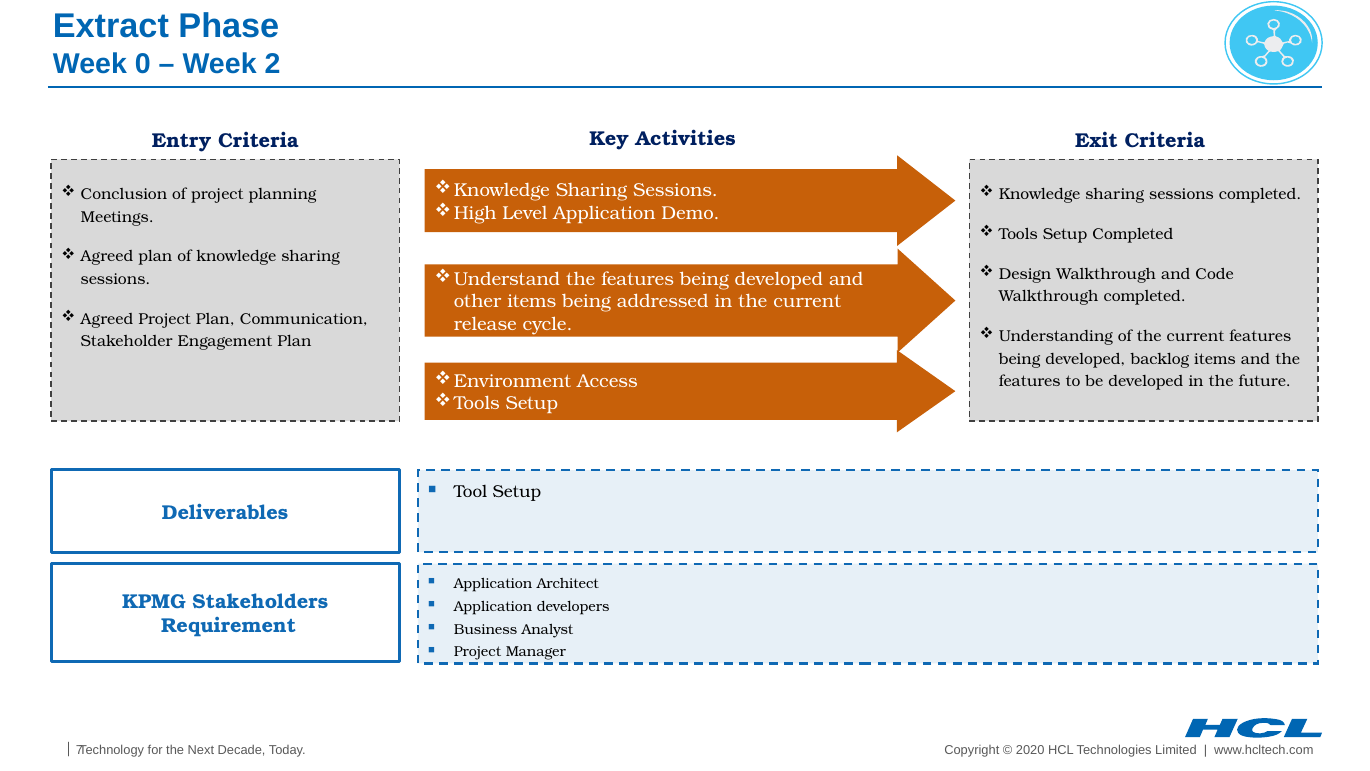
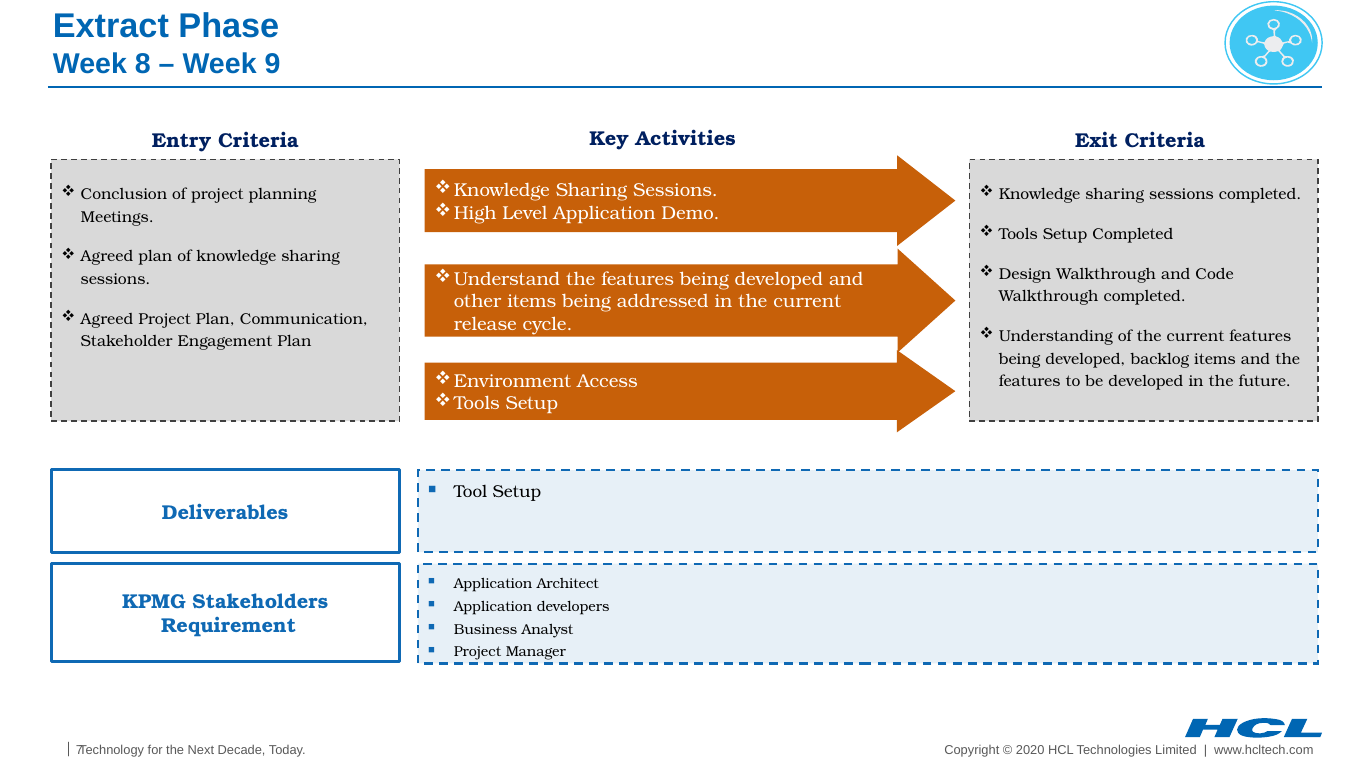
0: 0 -> 8
2: 2 -> 9
